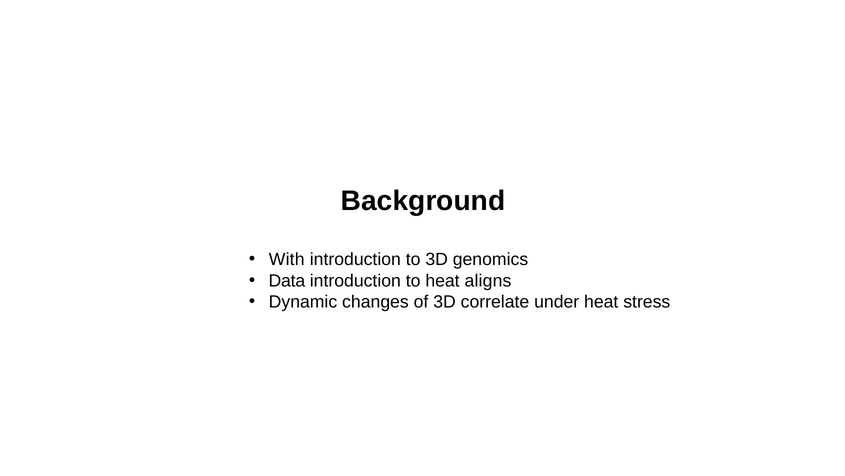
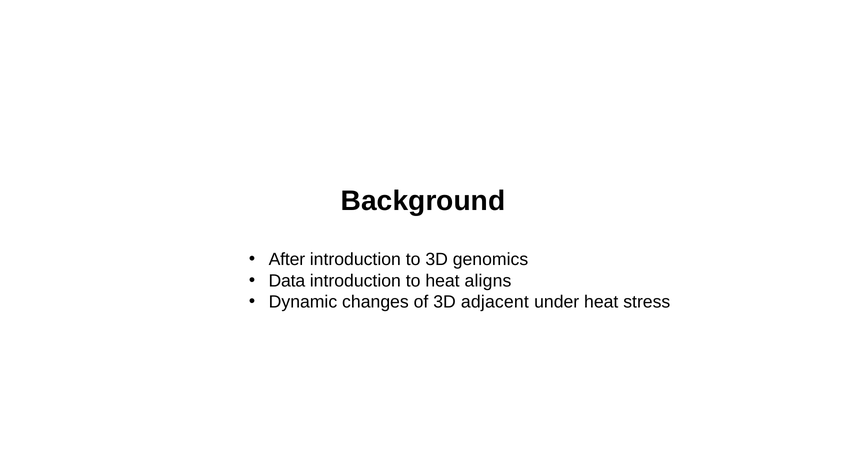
With: With -> After
correlate: correlate -> adjacent
